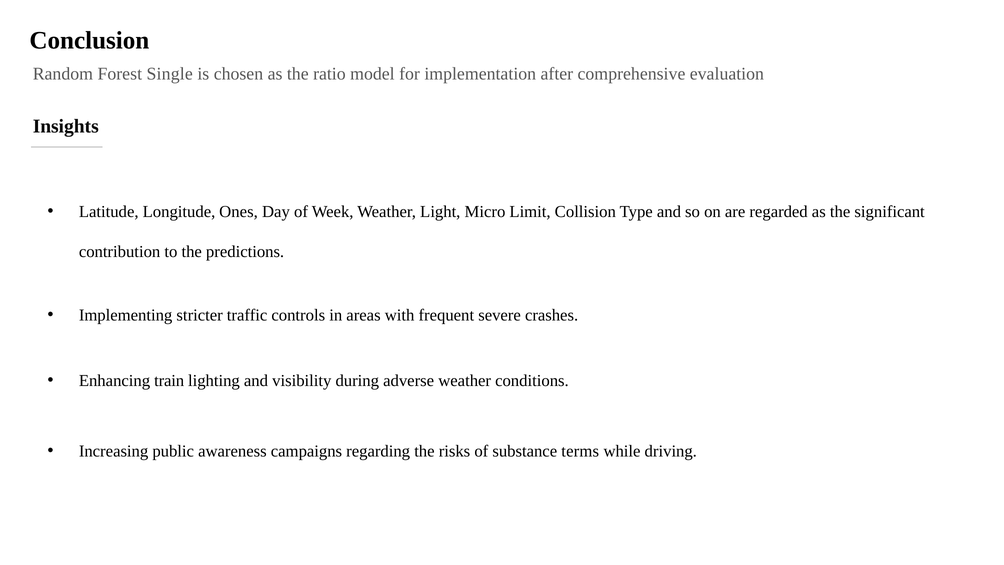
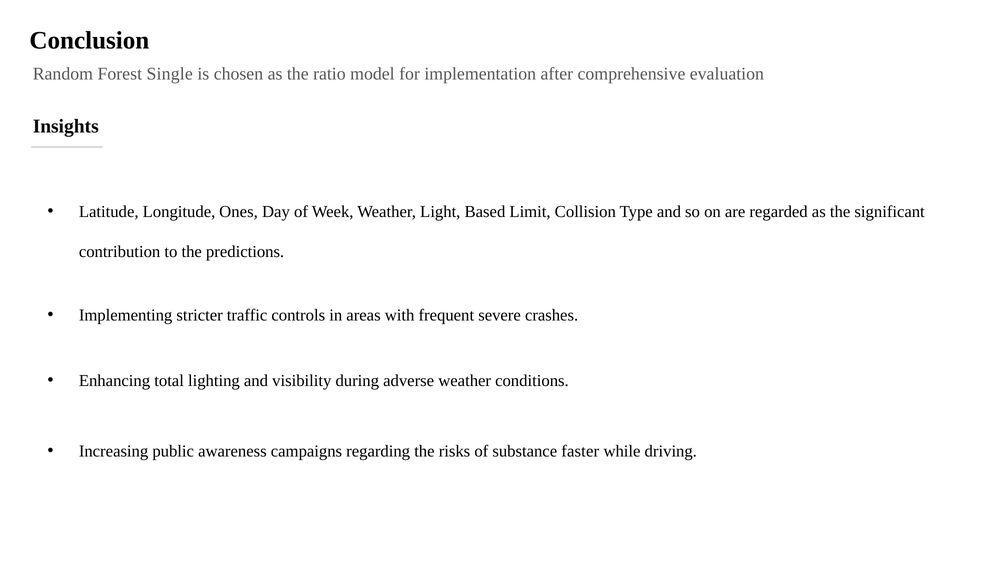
Micro: Micro -> Based
train: train -> total
terms: terms -> faster
